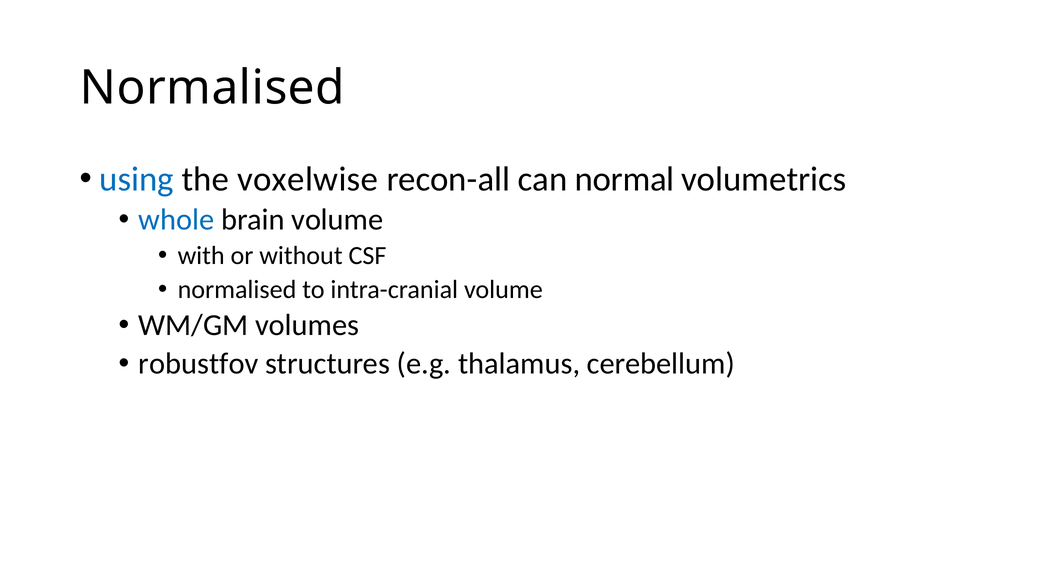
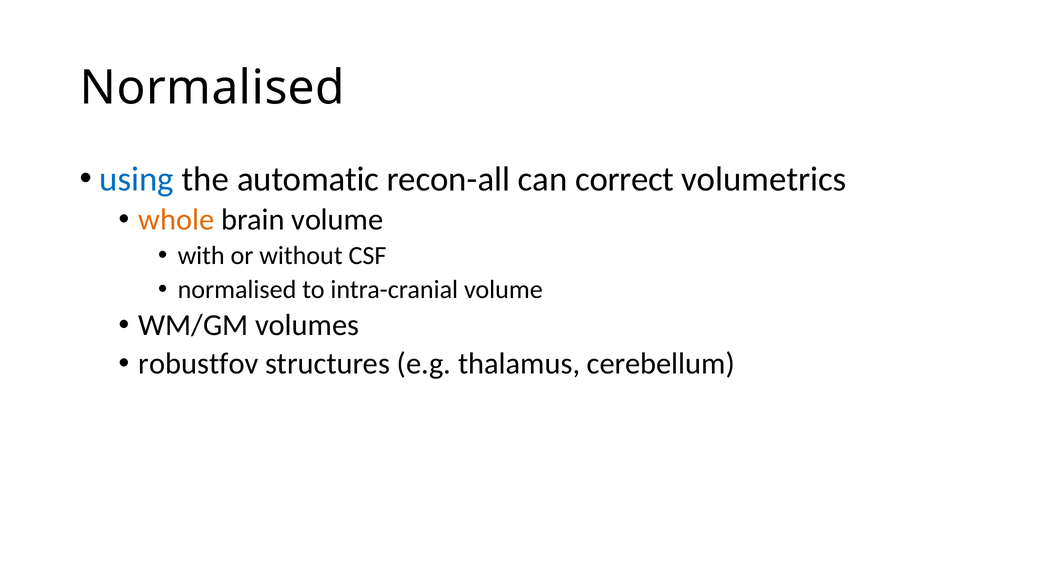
voxelwise: voxelwise -> automatic
normal: normal -> correct
whole colour: blue -> orange
